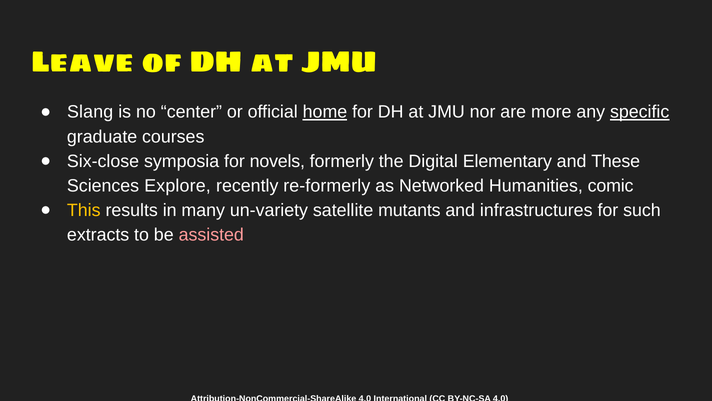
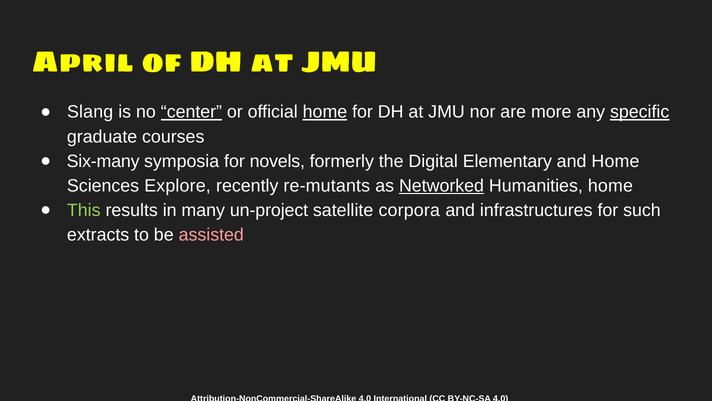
Leave: Leave -> April
center underline: none -> present
Six-close: Six-close -> Six-many
and These: These -> Home
re-formerly: re-formerly -> re-mutants
Networked underline: none -> present
Humanities comic: comic -> home
This colour: yellow -> light green
un-variety: un-variety -> un-project
mutants: mutants -> corpora
